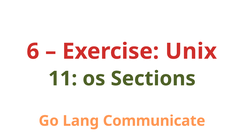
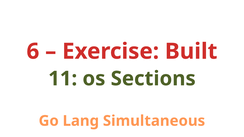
Unix: Unix -> Built
Communicate: Communicate -> Simultaneous
